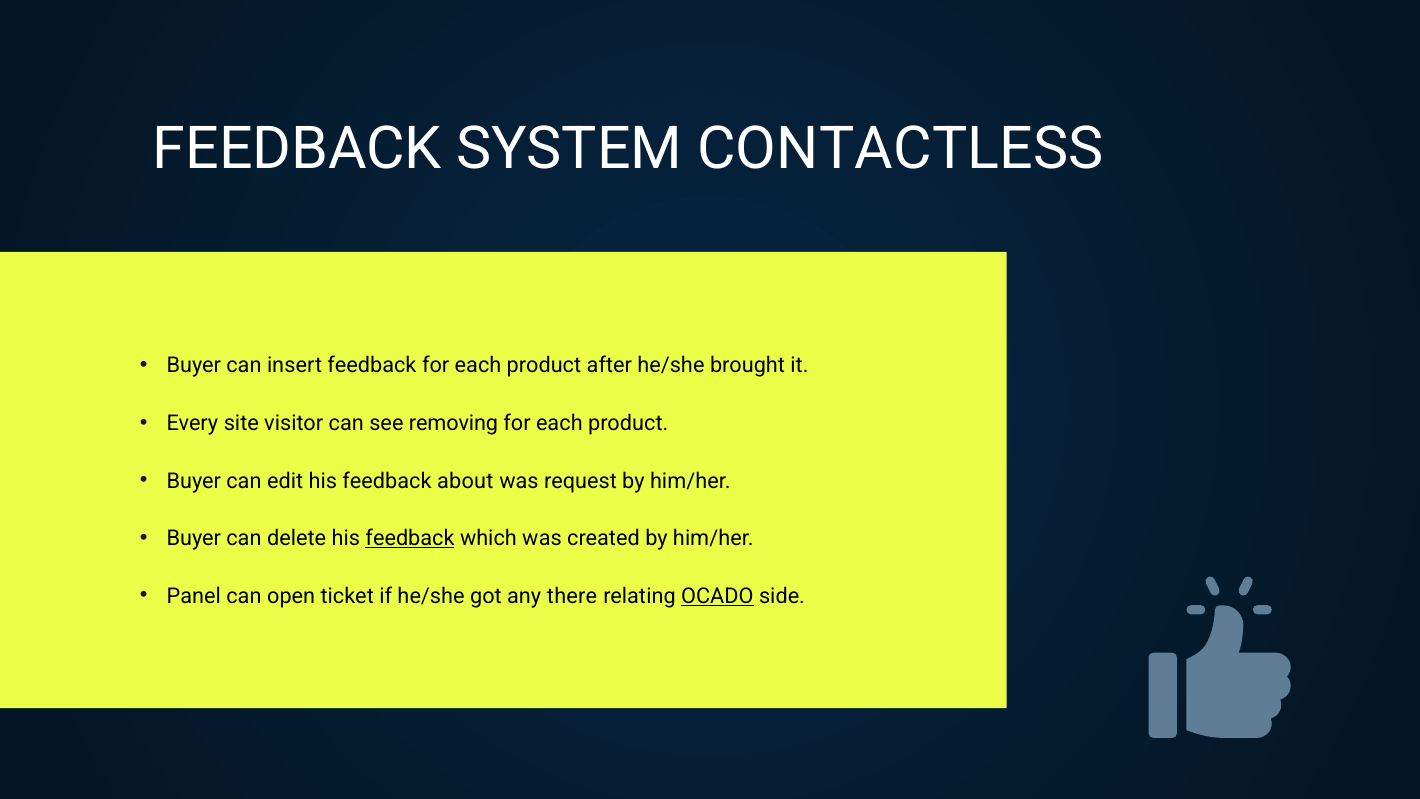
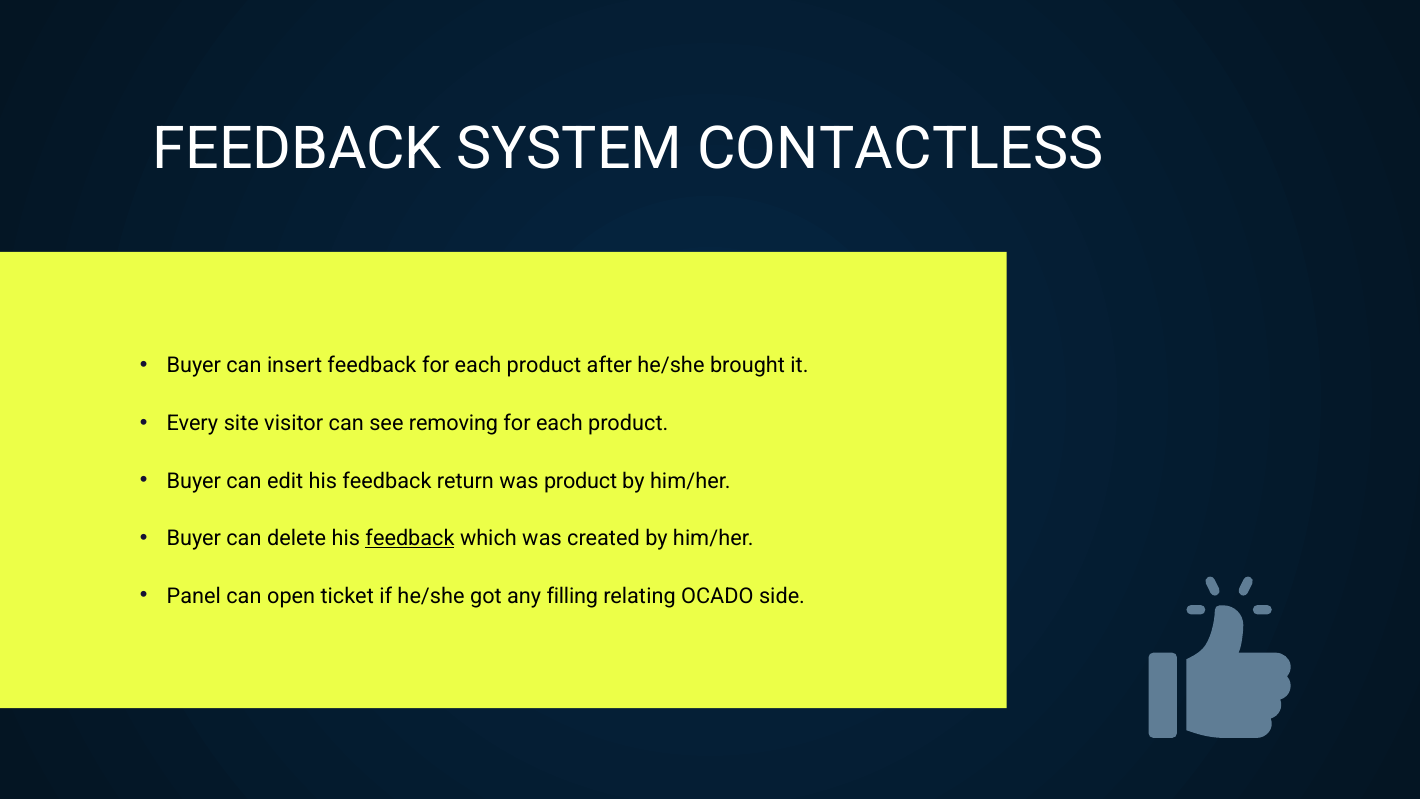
about: about -> return
was request: request -> product
there: there -> filling
OCADO underline: present -> none
